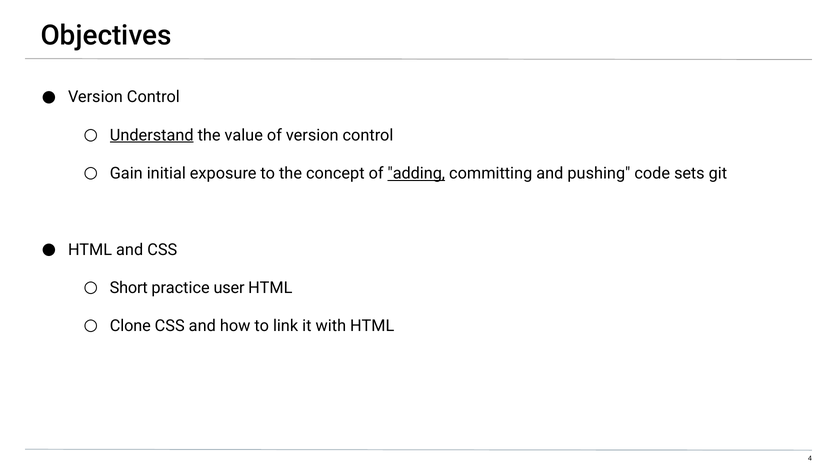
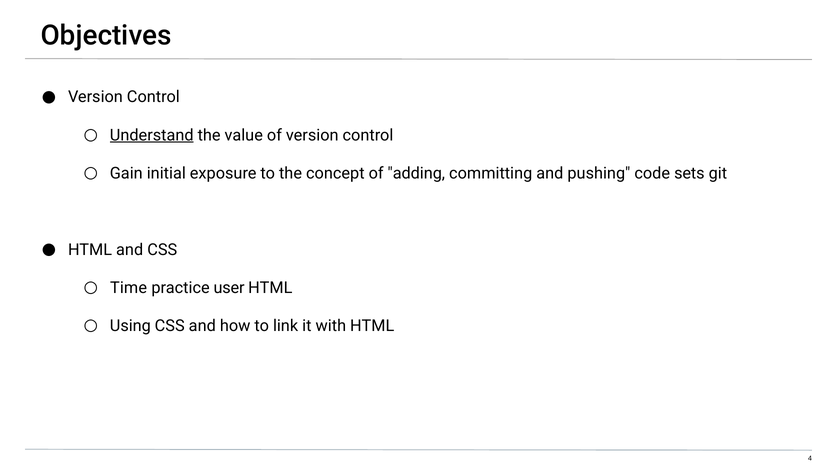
adding underline: present -> none
Short: Short -> Time
Clone: Clone -> Using
